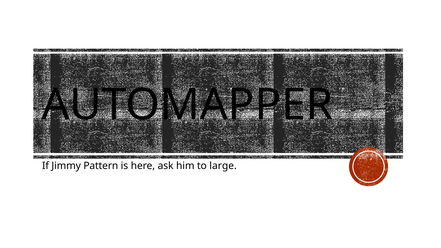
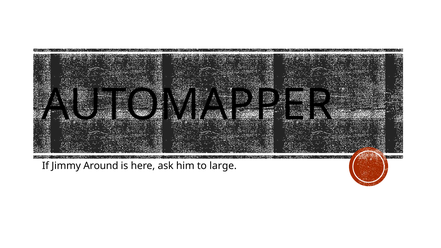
Pattern: Pattern -> Around
